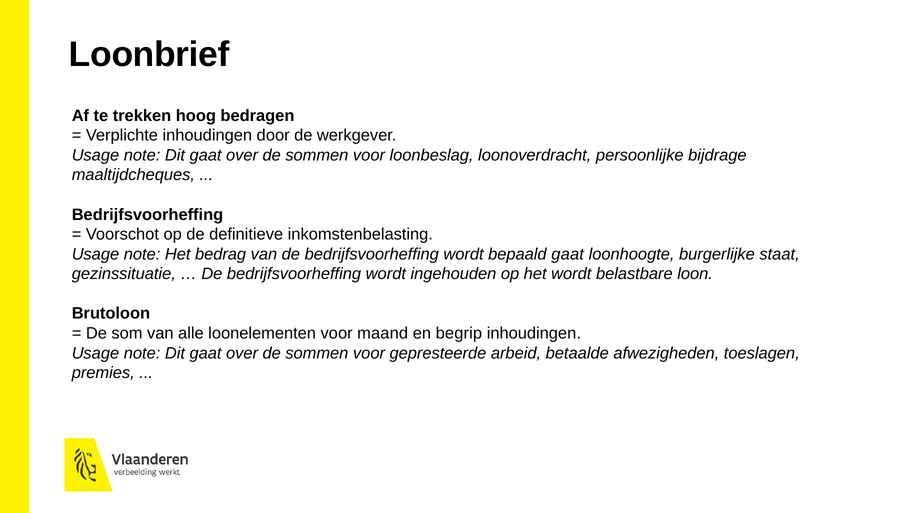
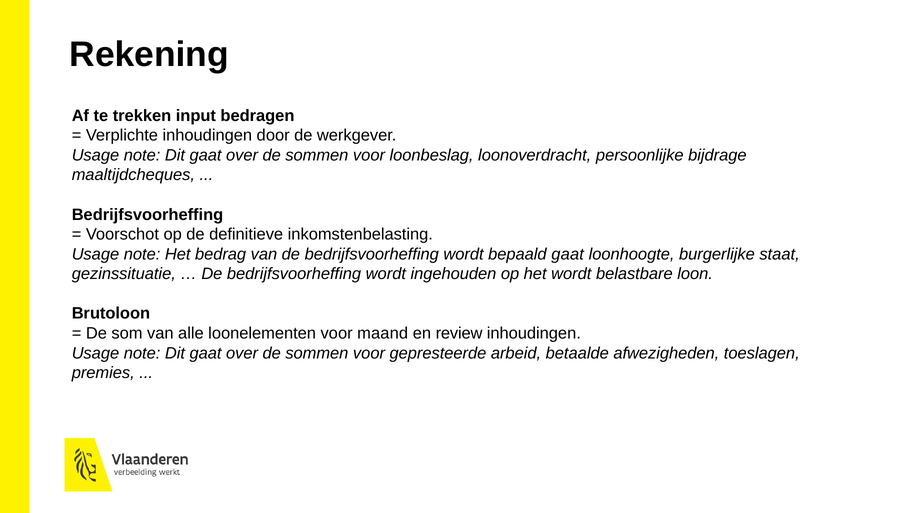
Loonbrief: Loonbrief -> Rekening
hoog: hoog -> input
begrip: begrip -> review
